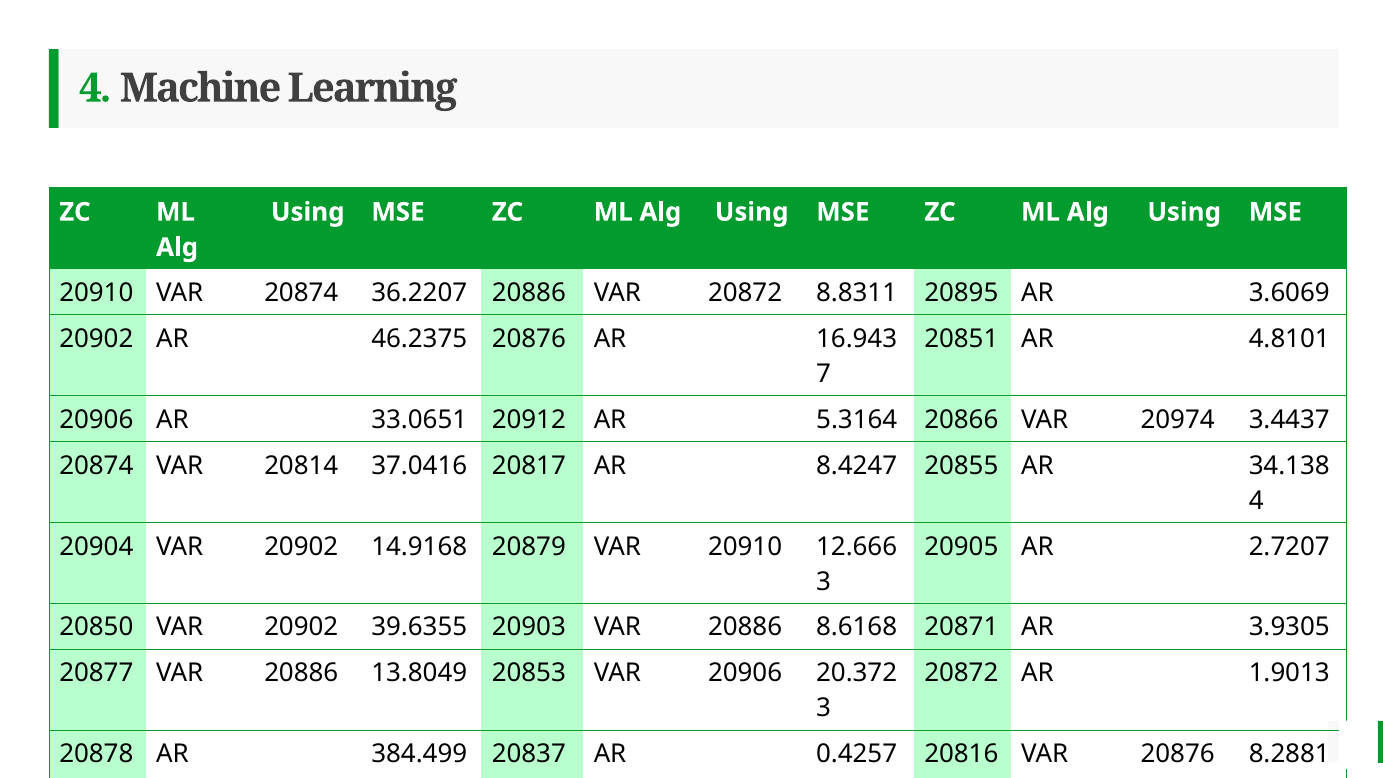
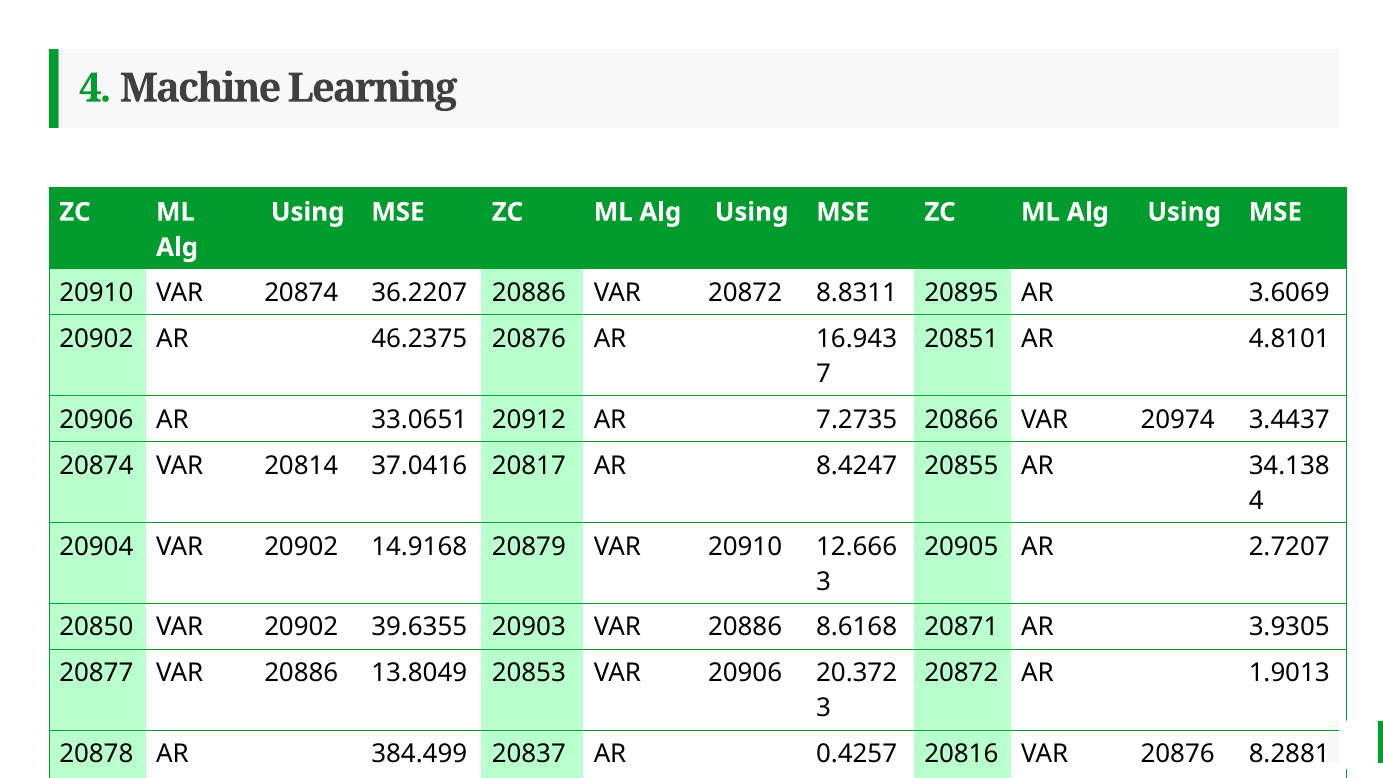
5.3164: 5.3164 -> 7.2735
